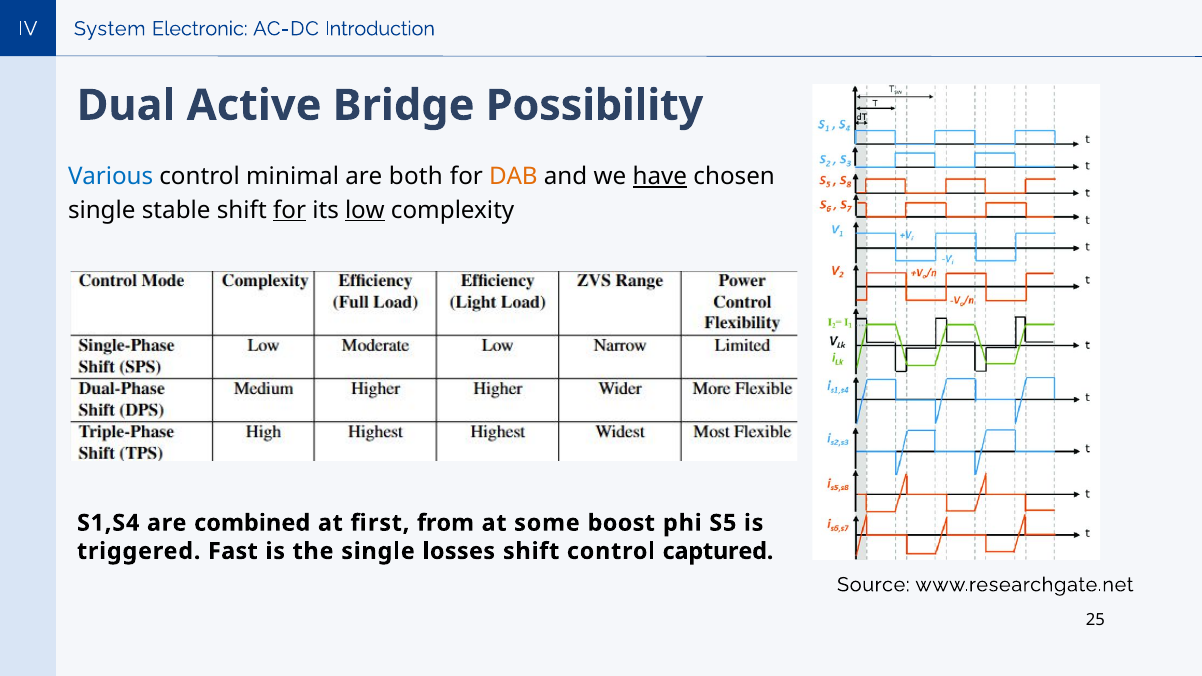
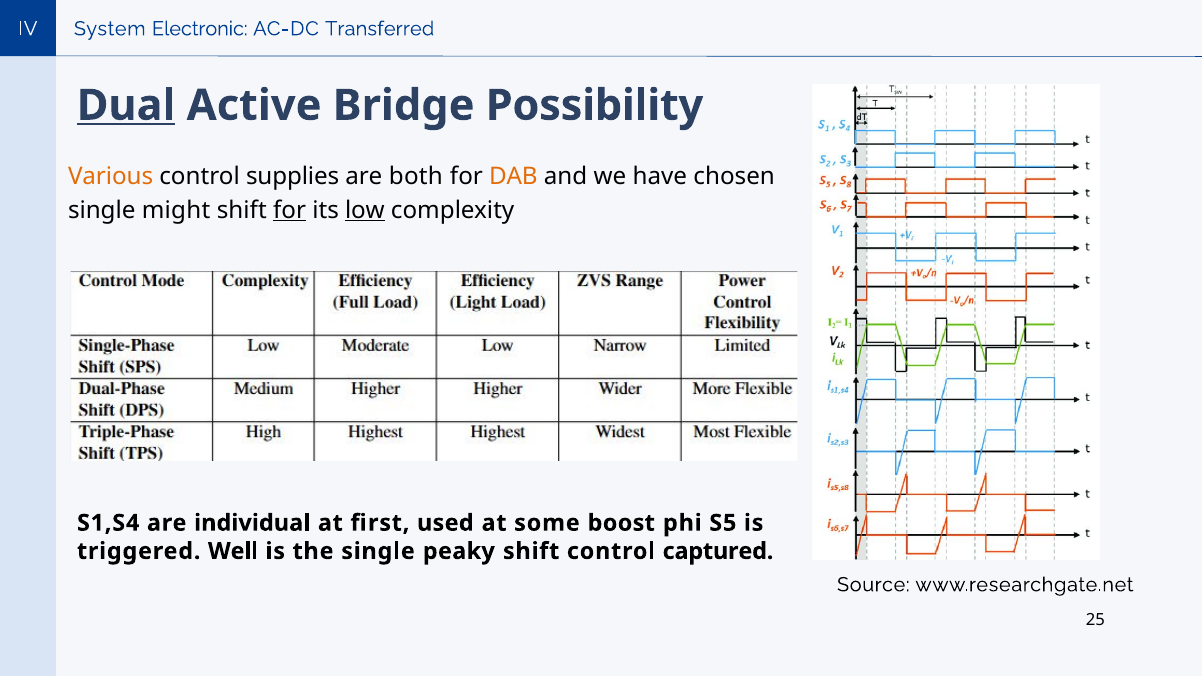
Introduction: Introduction -> Transferred
Dual underline: none -> present
Various colour: blue -> orange
minimal: minimal -> supplies
have underline: present -> none
stable: stable -> might
combined: combined -> individual
from: from -> used
Fast: Fast -> Well
losses: losses -> peaky
